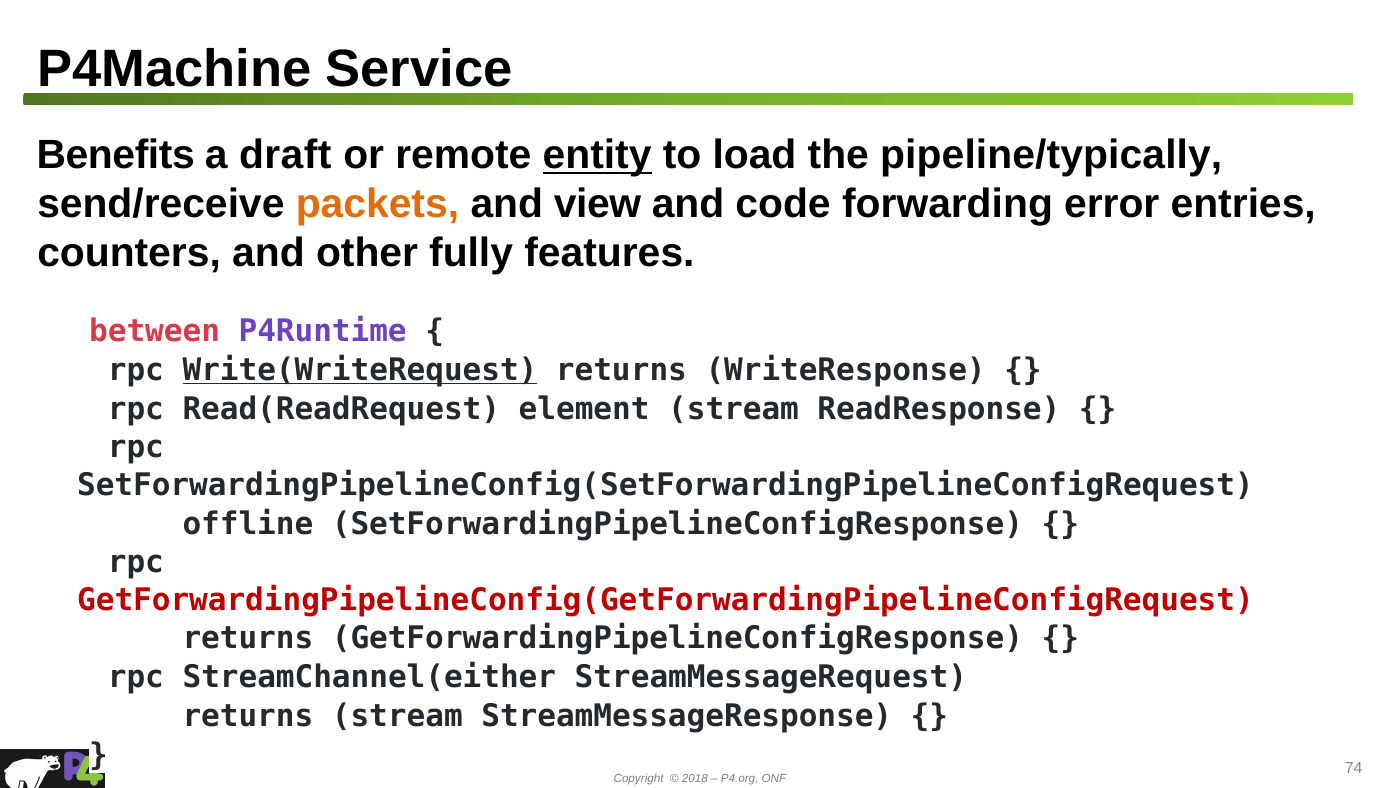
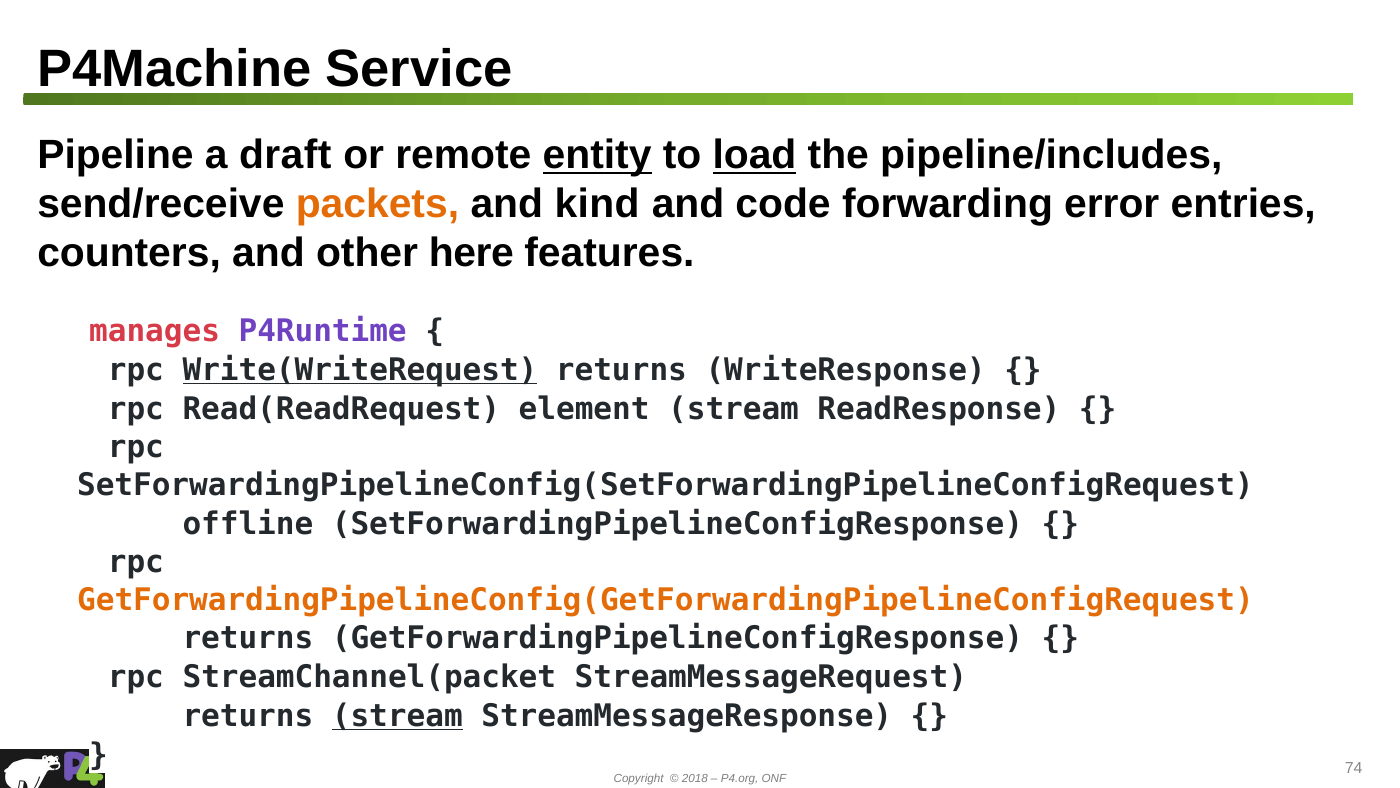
Benefits: Benefits -> Pipeline
load underline: none -> present
pipeline/typically: pipeline/typically -> pipeline/includes
view: view -> kind
fully: fully -> here
between: between -> manages
GetForwardingPipelineConfig(GetForwardingPipelineConfigRequest colour: red -> orange
StreamChannel(either: StreamChannel(either -> StreamChannel(packet
stream at (397, 716) underline: none -> present
